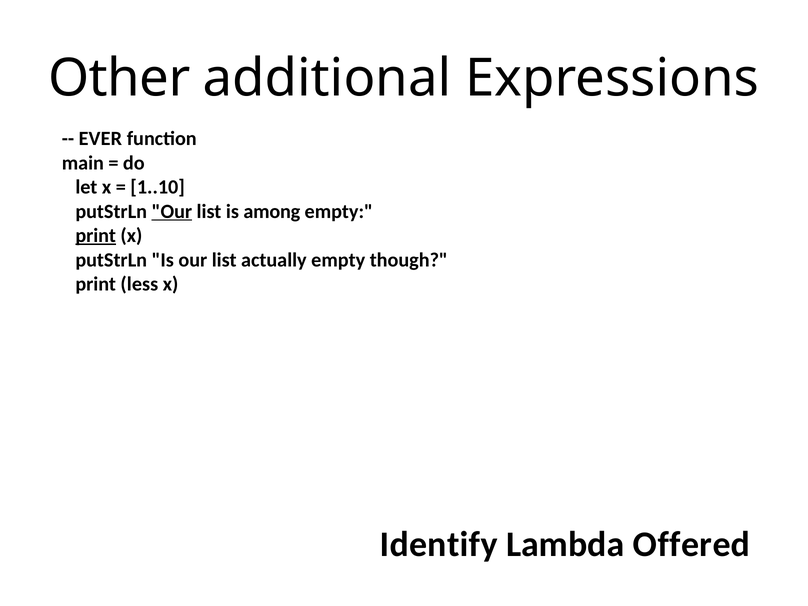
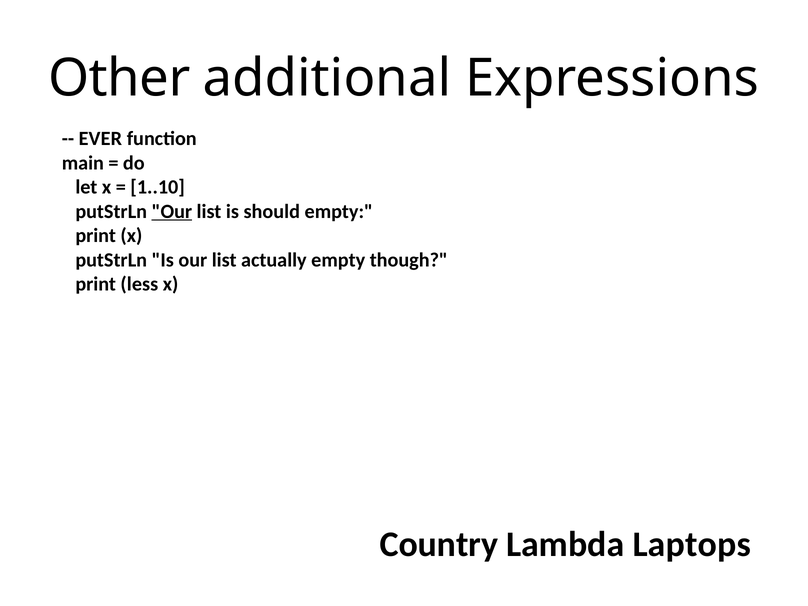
among: among -> should
print at (96, 236) underline: present -> none
Identify: Identify -> Country
Offered: Offered -> Laptops
